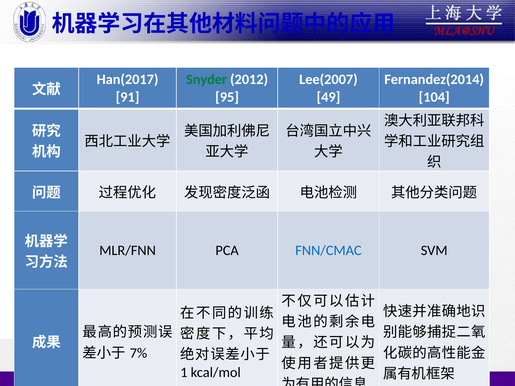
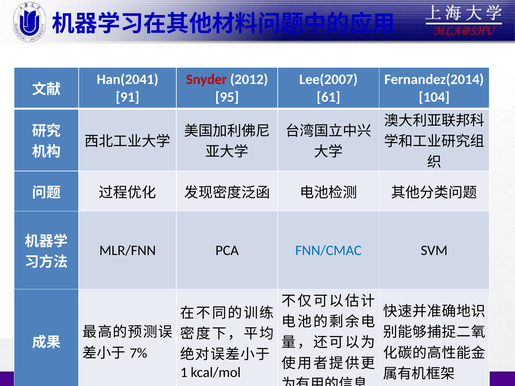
Han(2017: Han(2017 -> Han(2041
Snyder colour: green -> red
49: 49 -> 61
